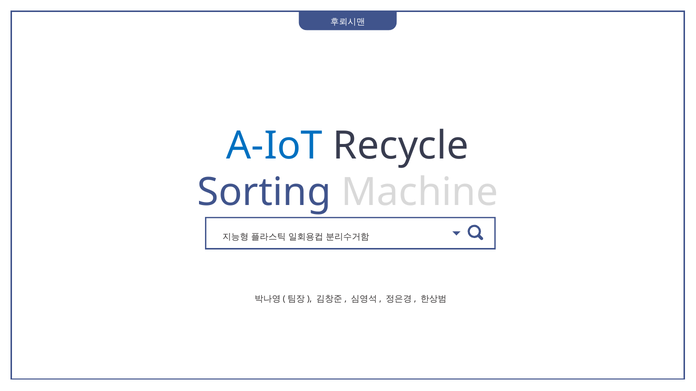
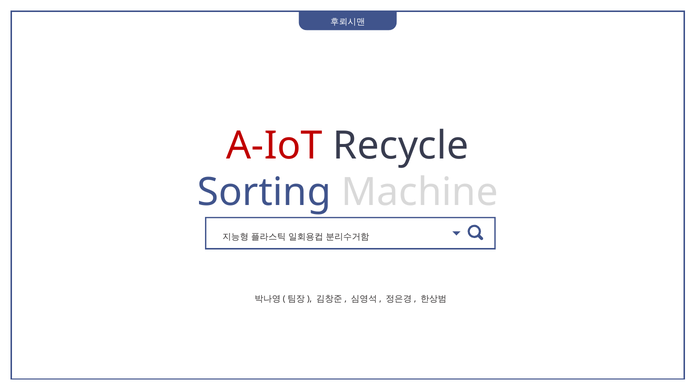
A-IoT colour: blue -> red
